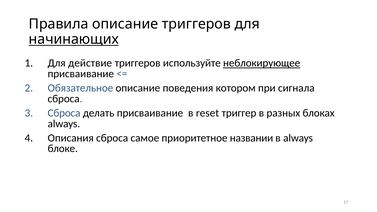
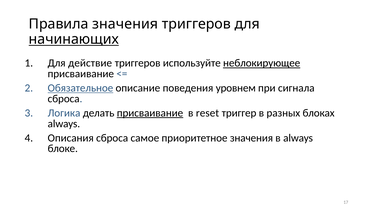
Правила описание: описание -> значения
Обязательное underline: none -> present
котором: котором -> уровнем
Сброса at (64, 113): Сброса -> Логика
присваивание at (150, 113) underline: none -> present
приоритетное названии: названии -> значения
